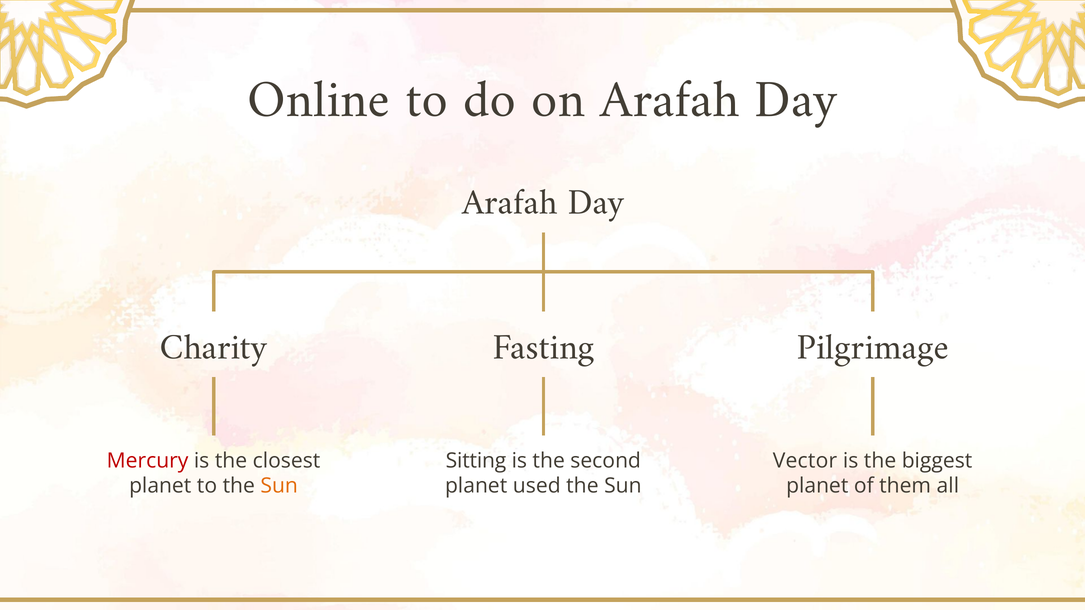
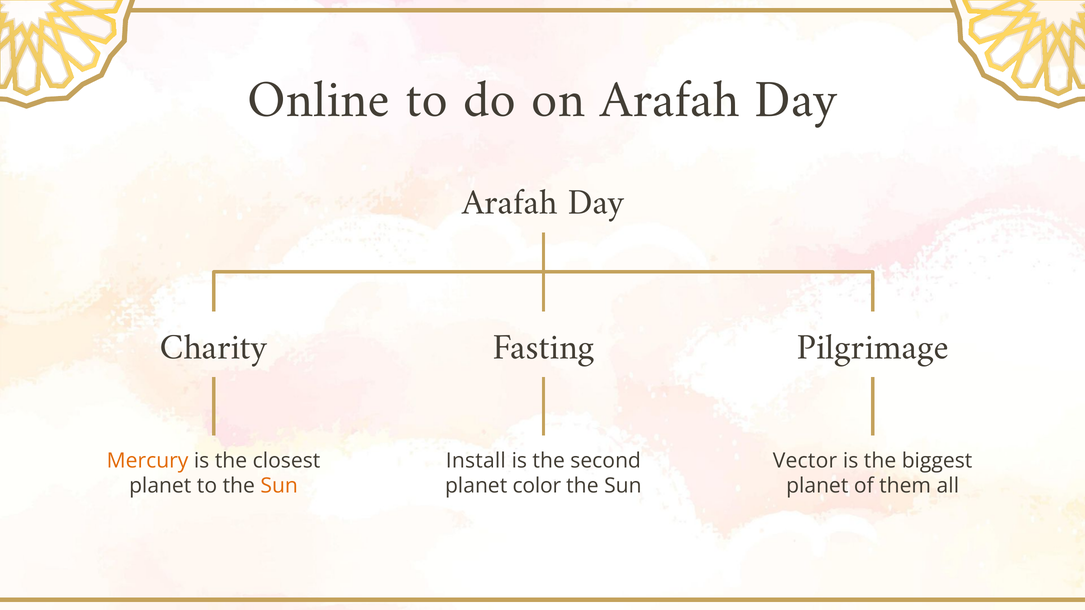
Mercury colour: red -> orange
Sitting: Sitting -> Install
used: used -> color
